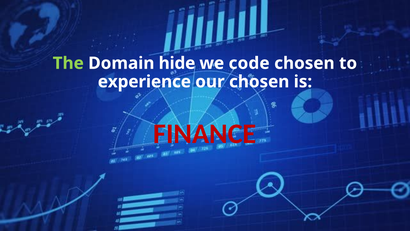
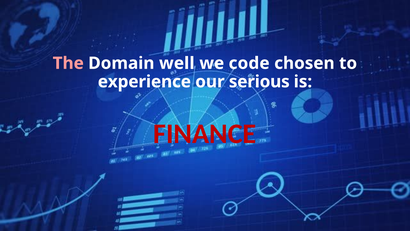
The colour: light green -> pink
hide: hide -> well
our chosen: chosen -> serious
